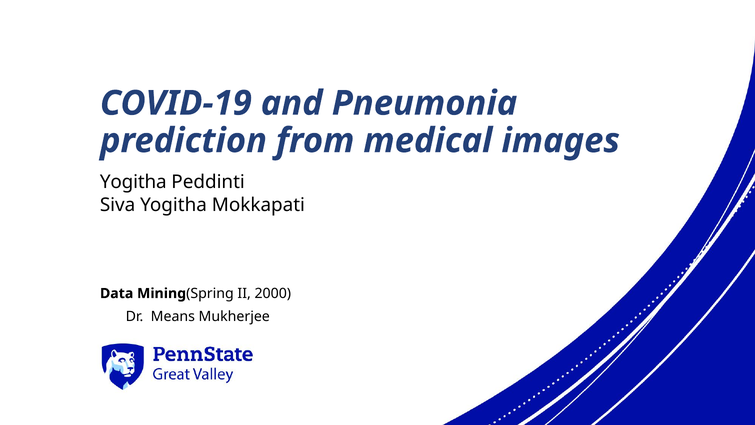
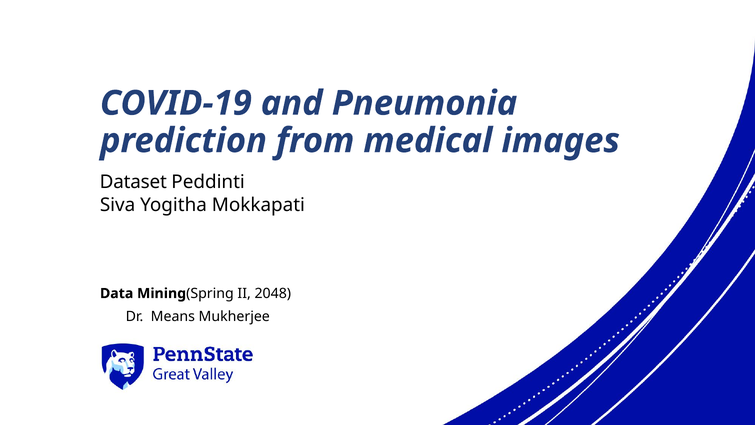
Yogitha at (133, 182): Yogitha -> Dataset
2000: 2000 -> 2048
